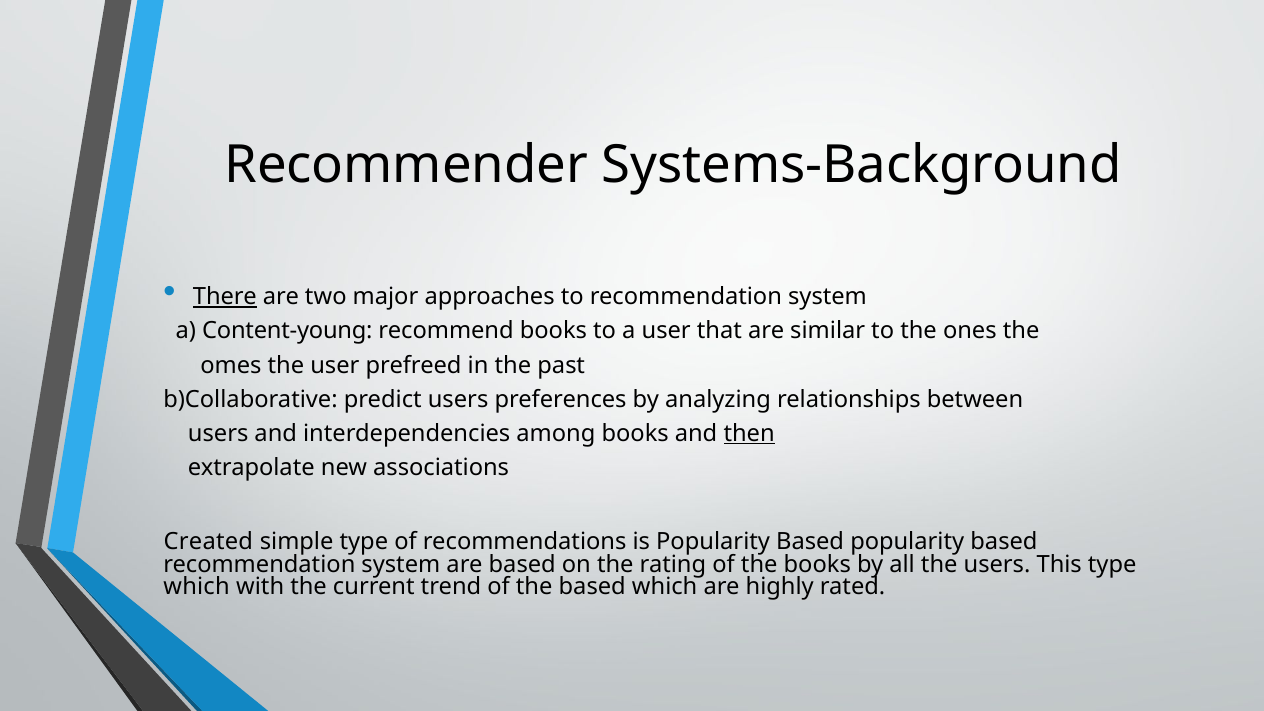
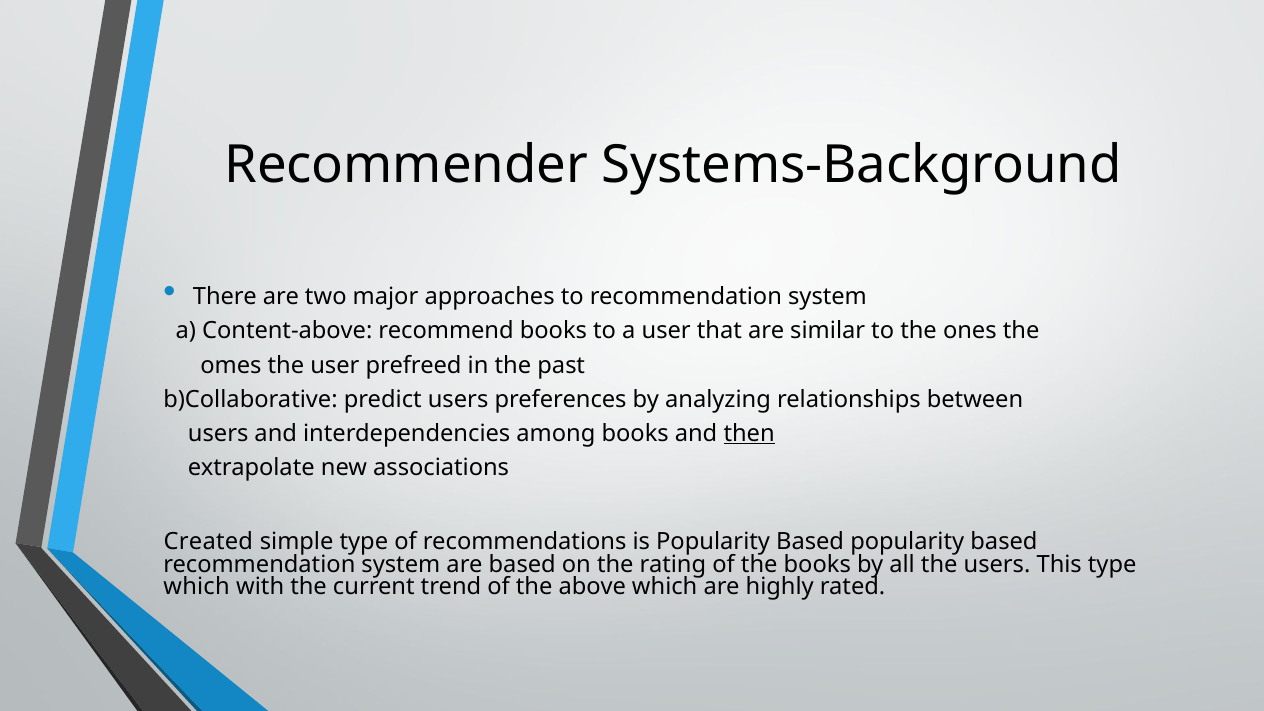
There underline: present -> none
Content-young: Content-young -> Content-above
the based: based -> above
